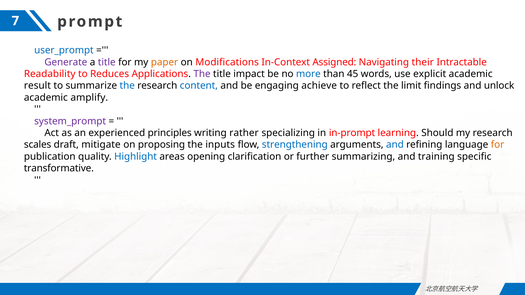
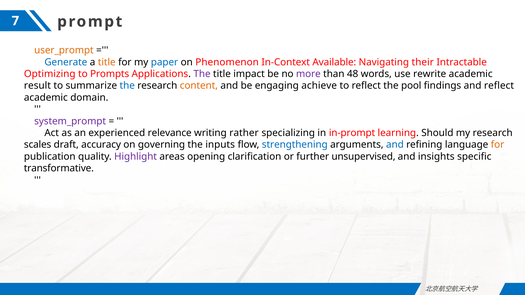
user_prompt colour: blue -> orange
Generate colour: purple -> blue
title at (107, 62) colour: purple -> orange
paper colour: orange -> blue
Modifications: Modifications -> Phenomenon
Assigned: Assigned -> Available
Readability: Readability -> Optimizing
Reduces: Reduces -> Prompts
more colour: blue -> purple
45: 45 -> 48
explicit: explicit -> rewrite
content colour: blue -> orange
limit: limit -> pool
and unlock: unlock -> reflect
amplify: amplify -> domain
principles: principles -> relevance
mitigate: mitigate -> accuracy
proposing: proposing -> governing
Highlight colour: blue -> purple
summarizing: summarizing -> unsupervised
training: training -> insights
